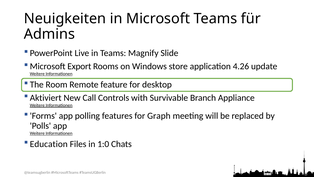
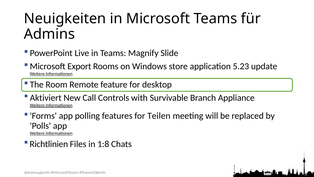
4.26: 4.26 -> 5.23
Graph: Graph -> Teilen
Education: Education -> Richtlinien
1:0: 1:0 -> 1:8
